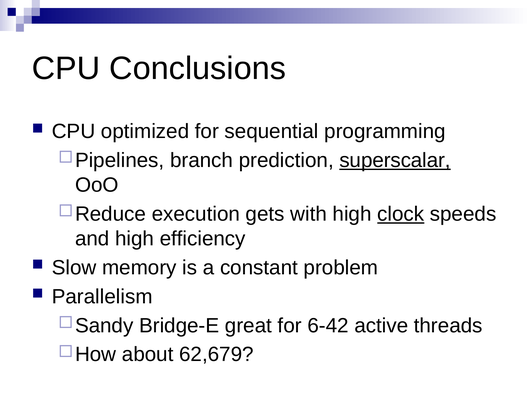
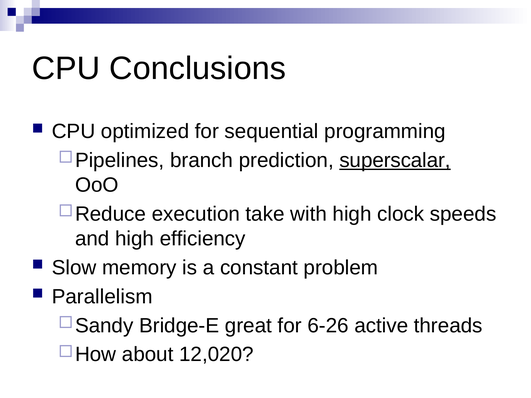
gets: gets -> take
clock underline: present -> none
6-42: 6-42 -> 6-26
62,679: 62,679 -> 12,020
